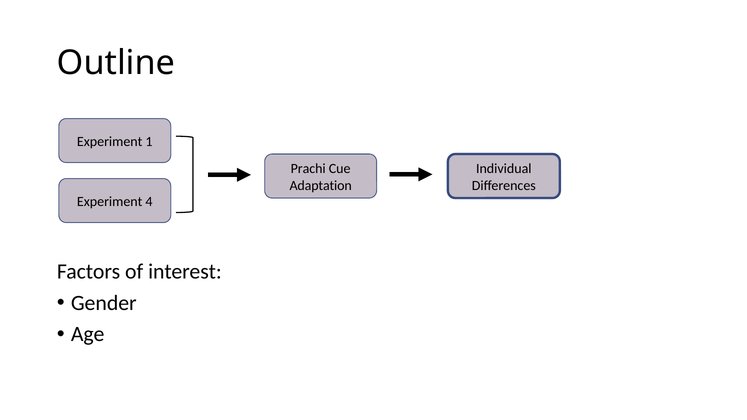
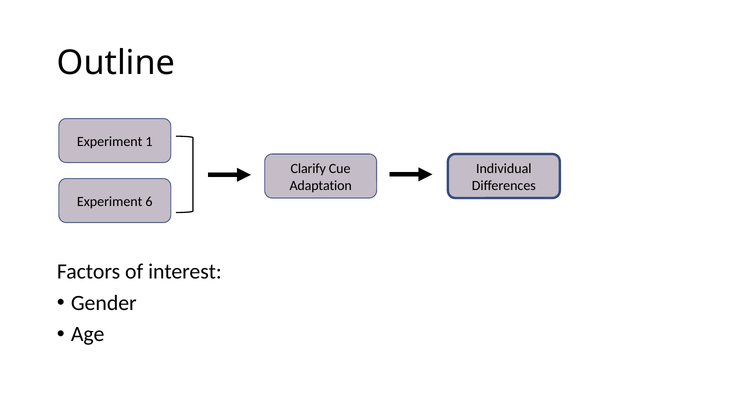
Prachi: Prachi -> Clarify
4: 4 -> 6
